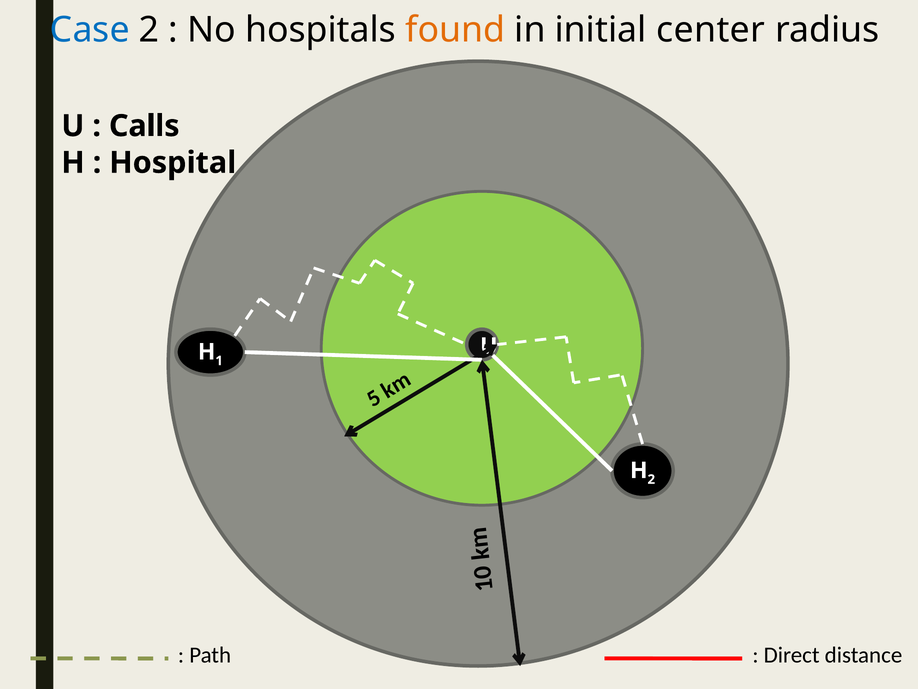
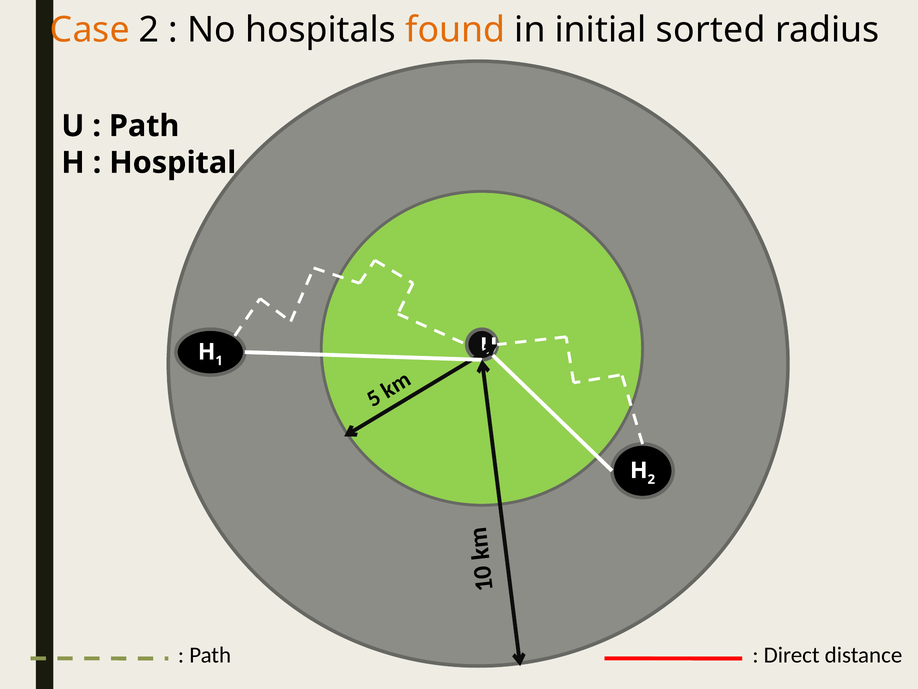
Case colour: blue -> orange
center: center -> sorted
Calls at (144, 126): Calls -> Path
